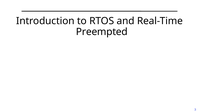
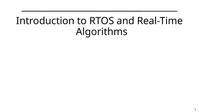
Preempted: Preempted -> Algorithms
